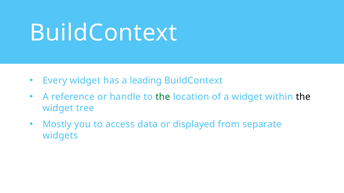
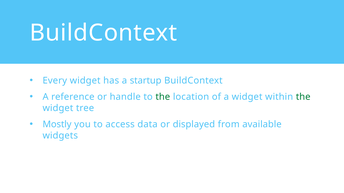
leading: leading -> startup
the at (303, 97) colour: black -> green
separate: separate -> available
